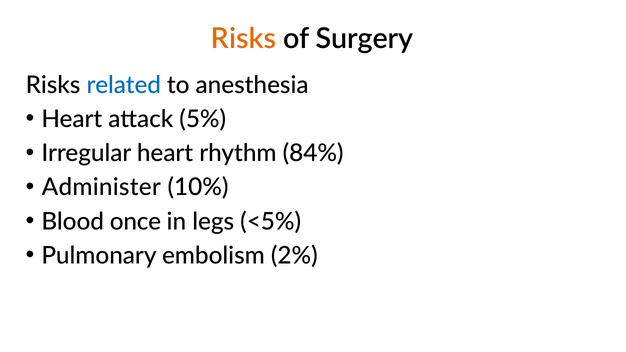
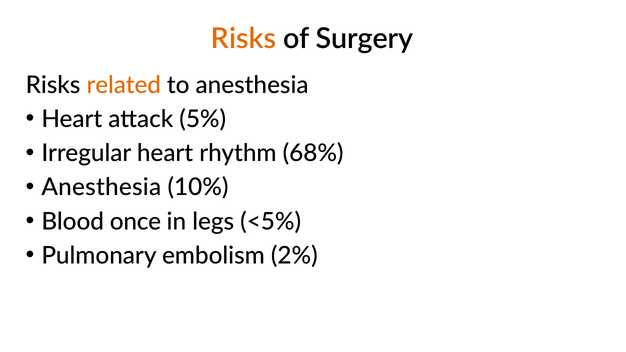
related colour: blue -> orange
84%: 84% -> 68%
Administer at (101, 188): Administer -> Anesthesia
